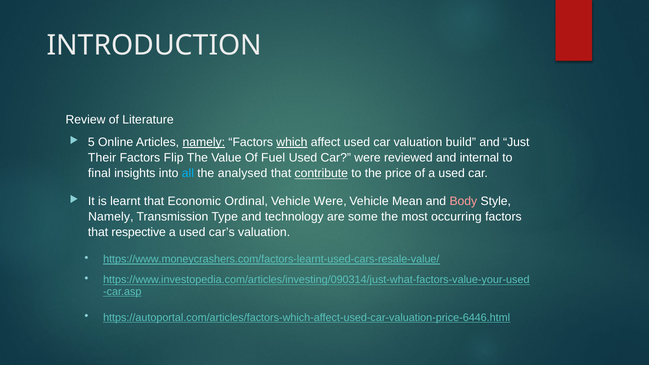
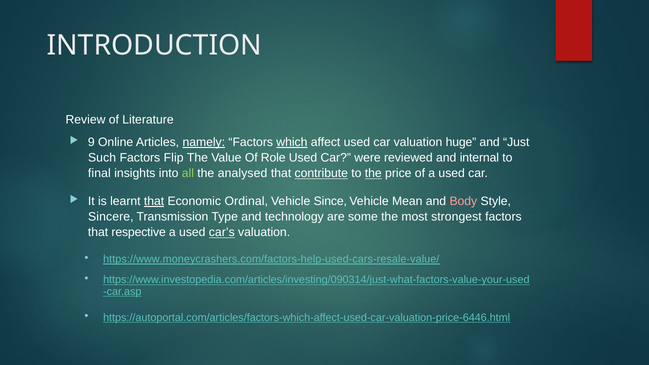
5: 5 -> 9
build: build -> huge
Their: Their -> Such
Fuel: Fuel -> Role
all colour: light blue -> light green
the at (373, 173) underline: none -> present
that at (154, 201) underline: none -> present
Vehicle Were: Were -> Since
Namely at (111, 217): Namely -> Sincere
occurring: occurring -> strongest
car’s underline: none -> present
https://www.moneycrashers.com/factors-learnt-used-cars-resale-value/: https://www.moneycrashers.com/factors-learnt-used-cars-resale-value/ -> https://www.moneycrashers.com/factors-help-used-cars-resale-value/
